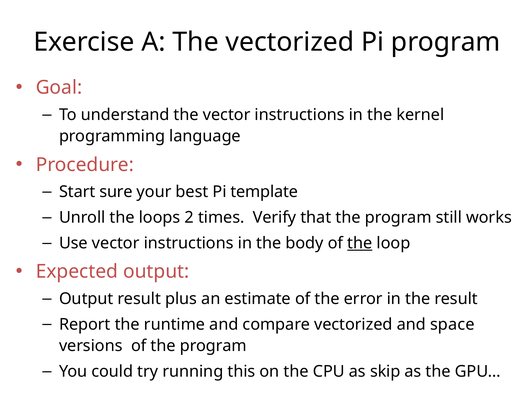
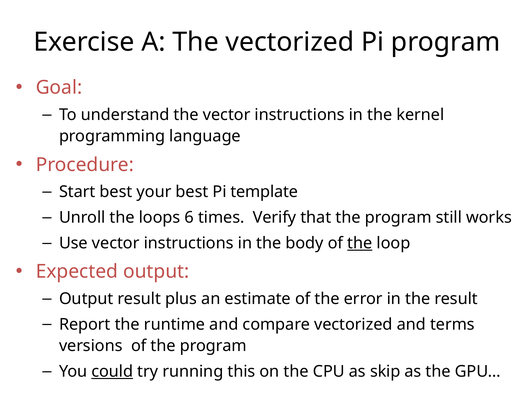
Start sure: sure -> best
2: 2 -> 6
space: space -> terms
could underline: none -> present
